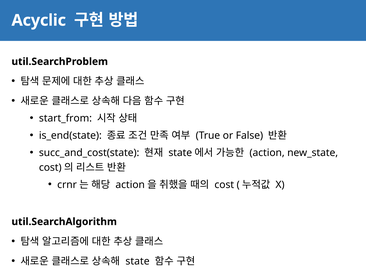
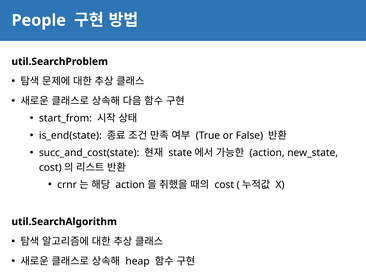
Acyclic: Acyclic -> People
state at (138, 261): state -> heap
